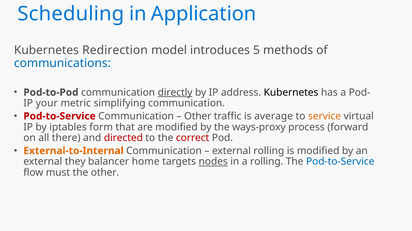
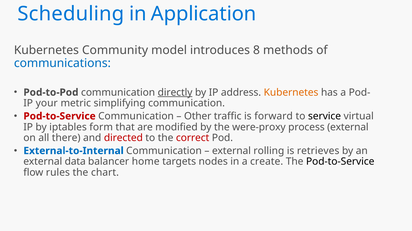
Redirection: Redirection -> Community
5: 5 -> 8
Kubernetes at (291, 93) colour: black -> orange
average: average -> forward
service colour: orange -> black
ways-proxy: ways-proxy -> were-proxy
process forward: forward -> external
External-to-Internal colour: orange -> blue
is modified: modified -> retrieves
they: they -> data
nodes underline: present -> none
a rolling: rolling -> create
Pod-to-Service at (340, 162) colour: blue -> black
must: must -> rules
the other: other -> chart
